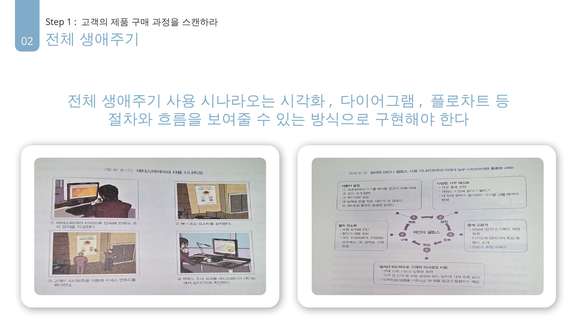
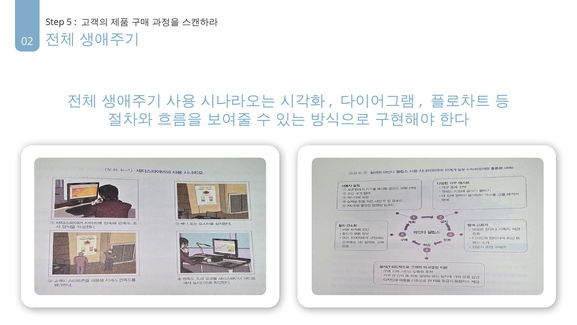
1: 1 -> 5
